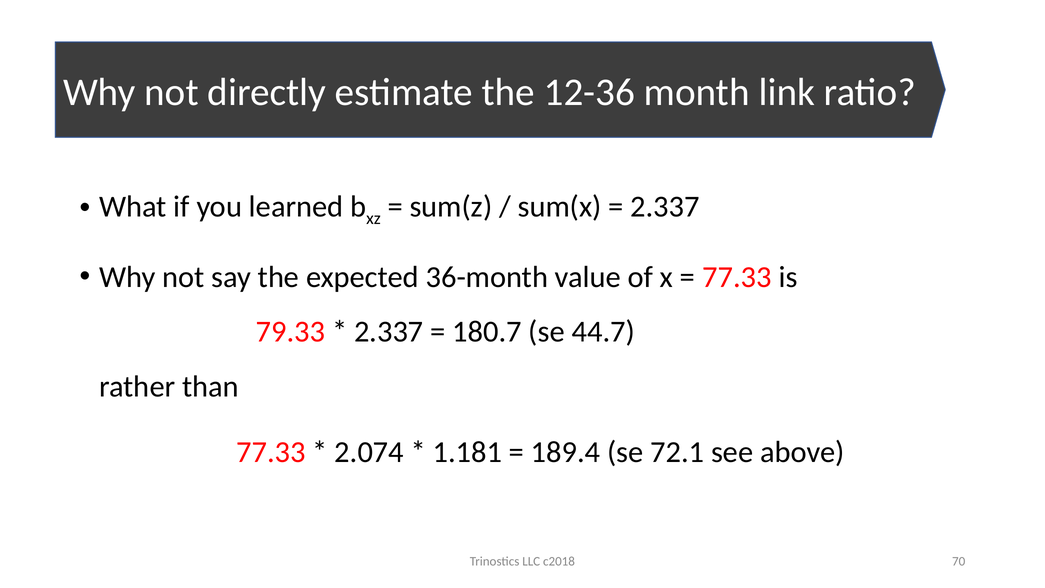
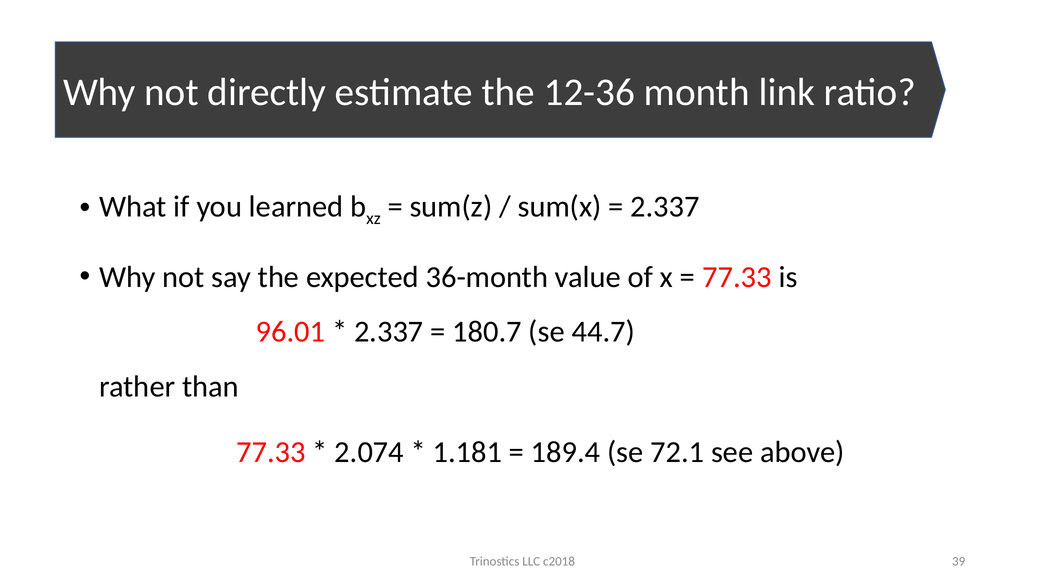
79.33: 79.33 -> 96.01
70: 70 -> 39
